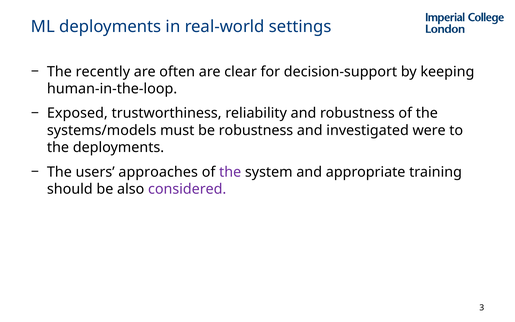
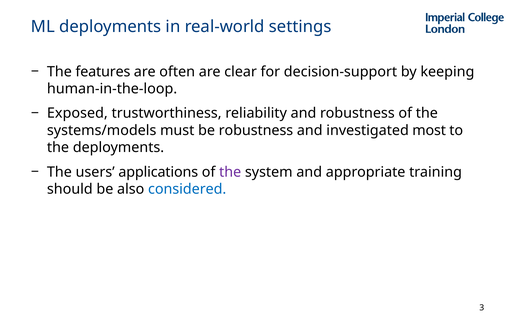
recently: recently -> features
were: were -> most
approaches: approaches -> applications
considered colour: purple -> blue
